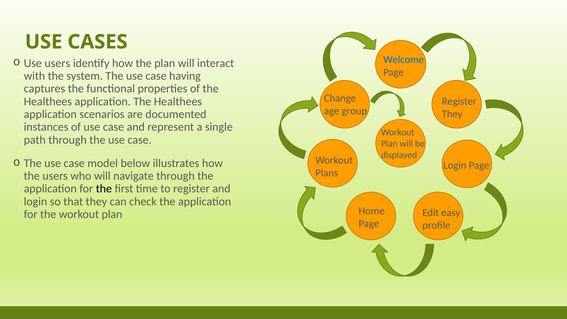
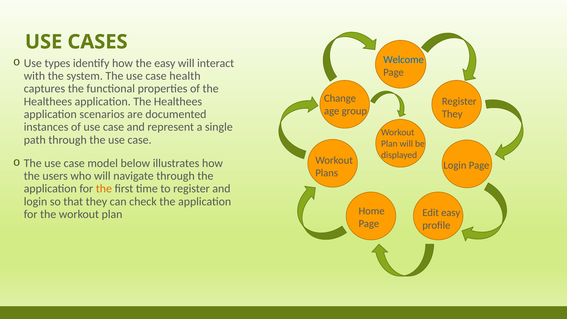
Use users: users -> types
the plan: plan -> easy
having: having -> health
the at (104, 189) colour: black -> orange
